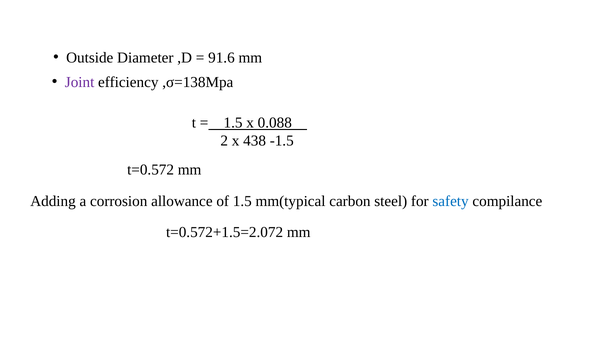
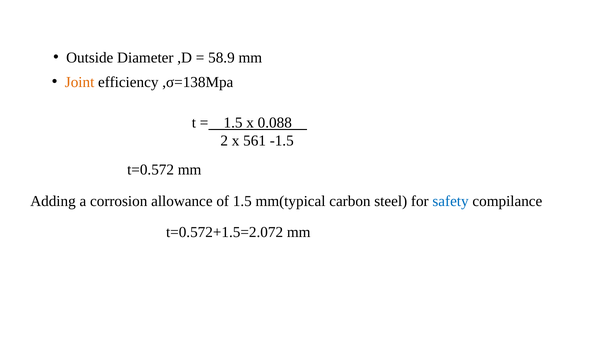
91.6: 91.6 -> 58.9
Joint colour: purple -> orange
438: 438 -> 561
